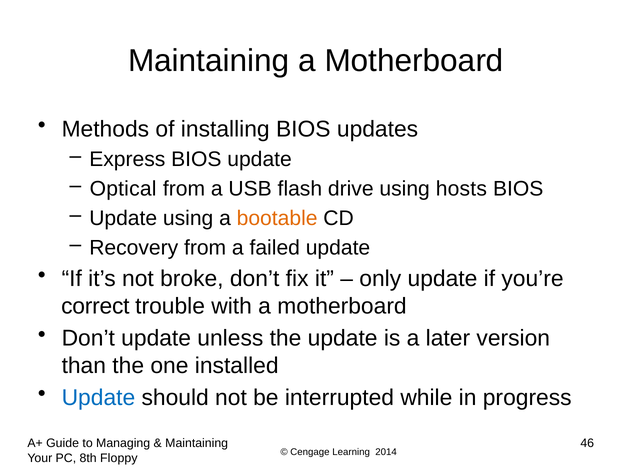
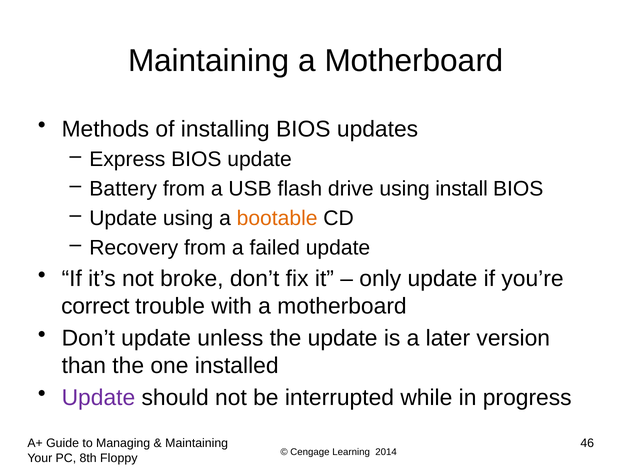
Optical: Optical -> Battery
hosts: hosts -> install
Update at (98, 397) colour: blue -> purple
